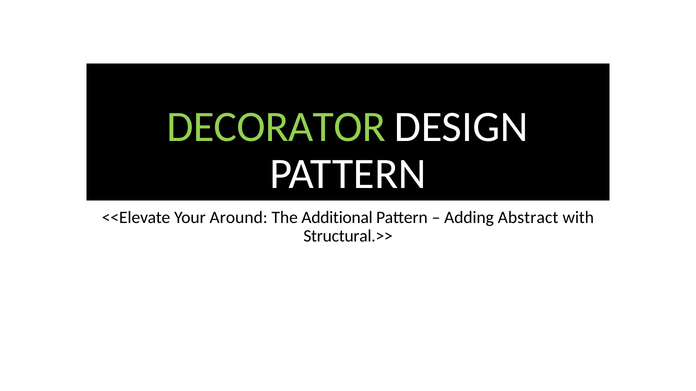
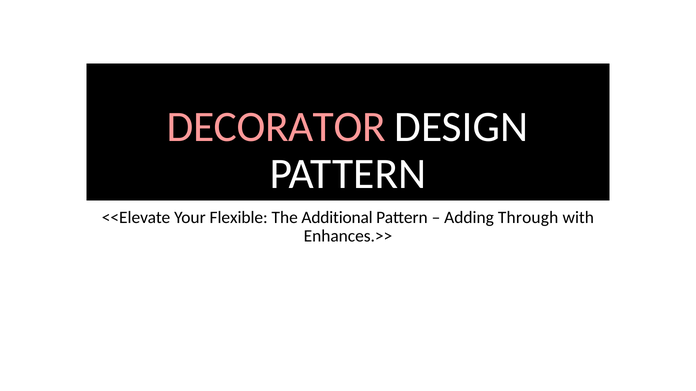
DECORATOR colour: light green -> pink
Around: Around -> Flexible
Abstract: Abstract -> Through
Structural.>>: Structural.>> -> Enhances.>>
